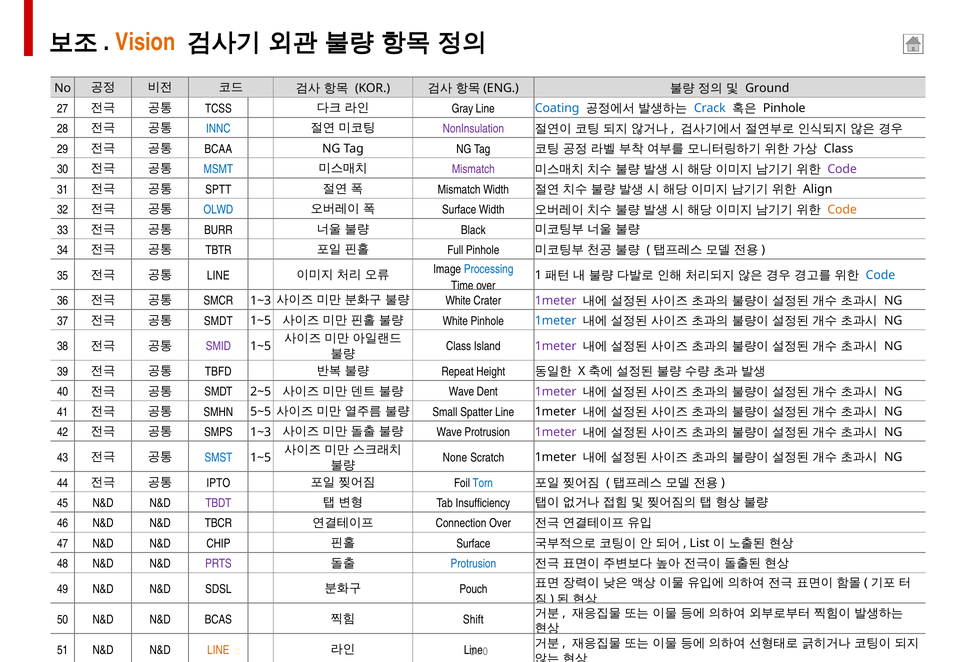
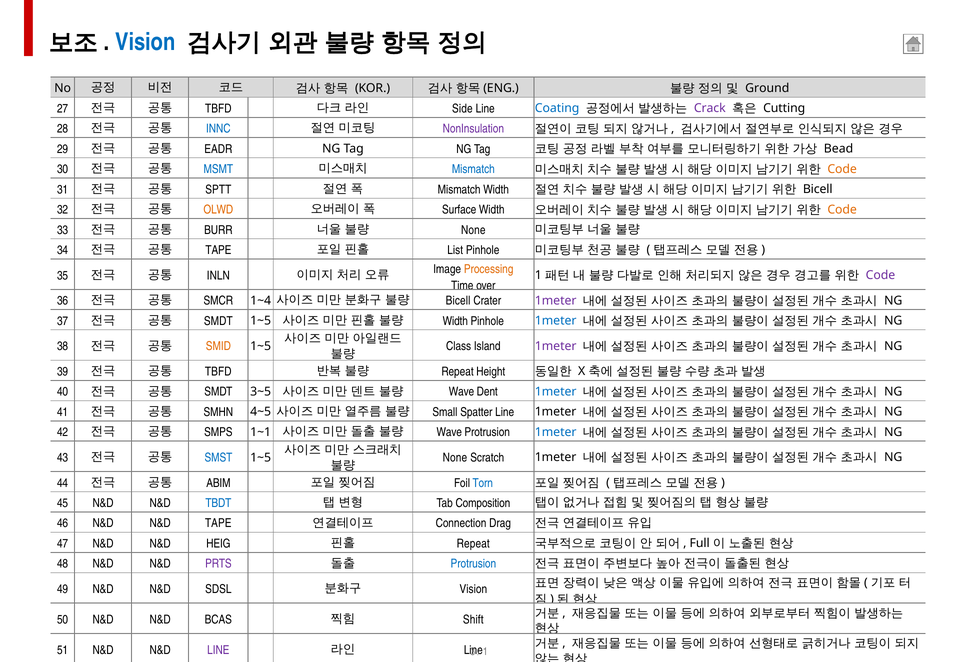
Vision at (145, 42) colour: orange -> blue
TCSS at (218, 109): TCSS -> TBFD
Gray: Gray -> Side
Crack colour: blue -> purple
Pinhole at (784, 108): Pinhole -> Cutting
BCAA: BCAA -> EADR
Class at (839, 149): Class -> Bead
Mismatch at (473, 169) colour: purple -> blue
Code at (842, 169) colour: purple -> orange
Align at (818, 189): Align -> Bicell
OLWD colour: blue -> orange
Black at (473, 230): Black -> None
TBTR at (218, 250): TBTR -> TAPE
Full: Full -> List
LINE at (218, 276): LINE -> INLN
Processing colour: blue -> orange
Code at (880, 275) colour: blue -> purple
SMCR 1~3: 1~3 -> 1~4
White at (458, 301): White -> Bicell
White at (455, 321): White -> Width
SMID colour: purple -> orange
2~5: 2~5 -> 3~5
1meter at (556, 392) colour: purple -> blue
5~5: 5~5 -> 4~5
SMPS 1~3: 1~3 -> 1~1
1meter at (556, 432) colour: purple -> blue
IPTO: IPTO -> ABIM
TBDT colour: purple -> blue
Insufficiency: Insufficiency -> Composition
N&D TBCR: TBCR -> TAPE
Connection Over: Over -> Drag
CHIP: CHIP -> HEIG
Surface at (473, 544): Surface -> Repeat
List: List -> Full
Pouch at (473, 590): Pouch -> Vision
LINE at (218, 651) colour: orange -> purple
0 at (485, 652): 0 -> 1
